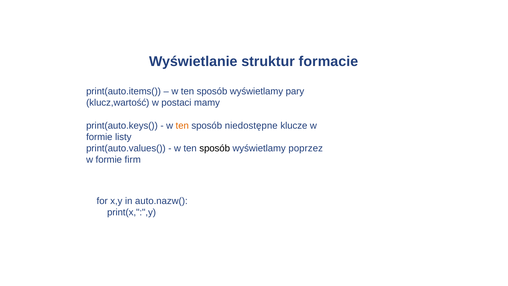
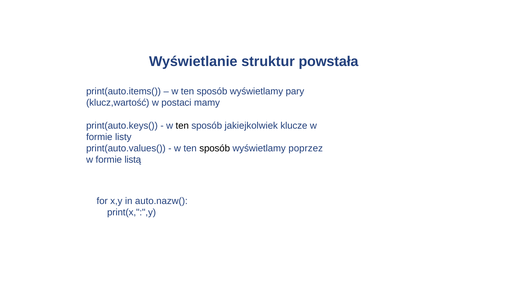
formacie: formacie -> powstała
ten at (182, 125) colour: orange -> black
niedostępne: niedostępne -> jakiejkolwiek
firm: firm -> listą
